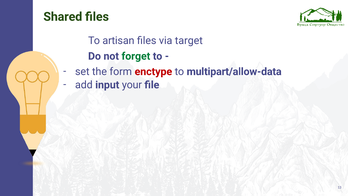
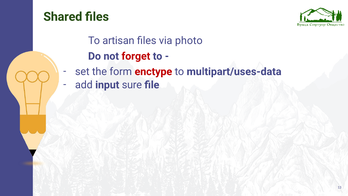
target: target -> photo
forget colour: green -> red
multipart/allow-data: multipart/allow-data -> multipart/uses-data
your: your -> sure
